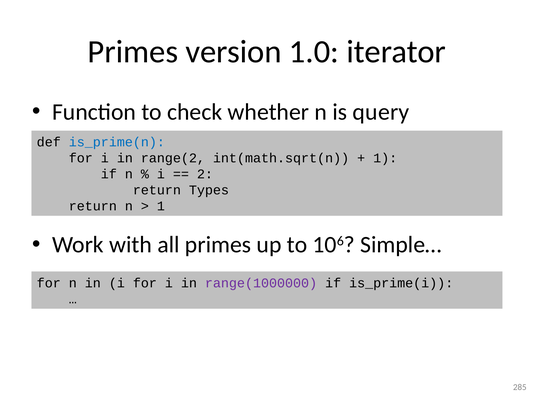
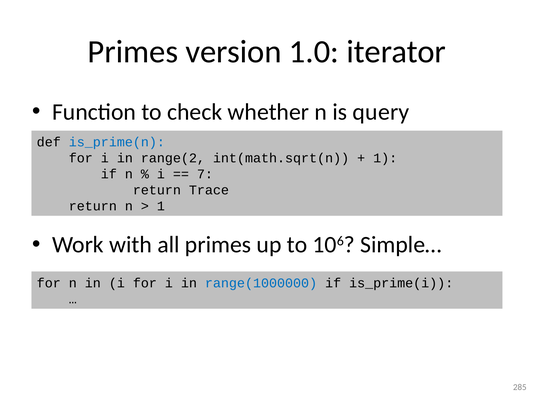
2: 2 -> 7
Types: Types -> Trace
range(1000000 colour: purple -> blue
